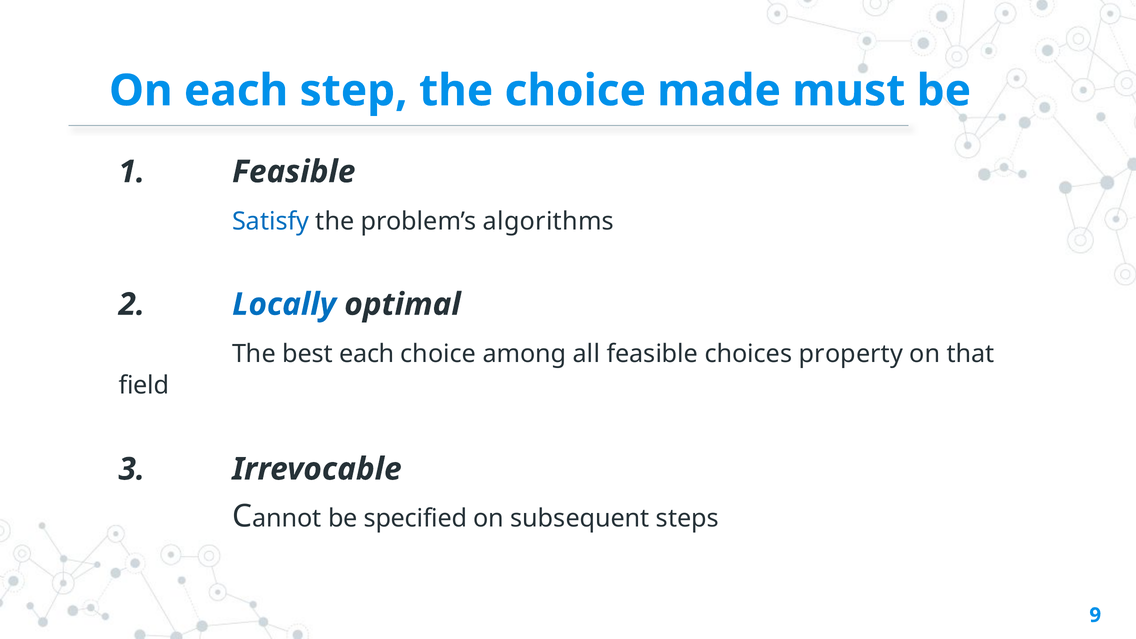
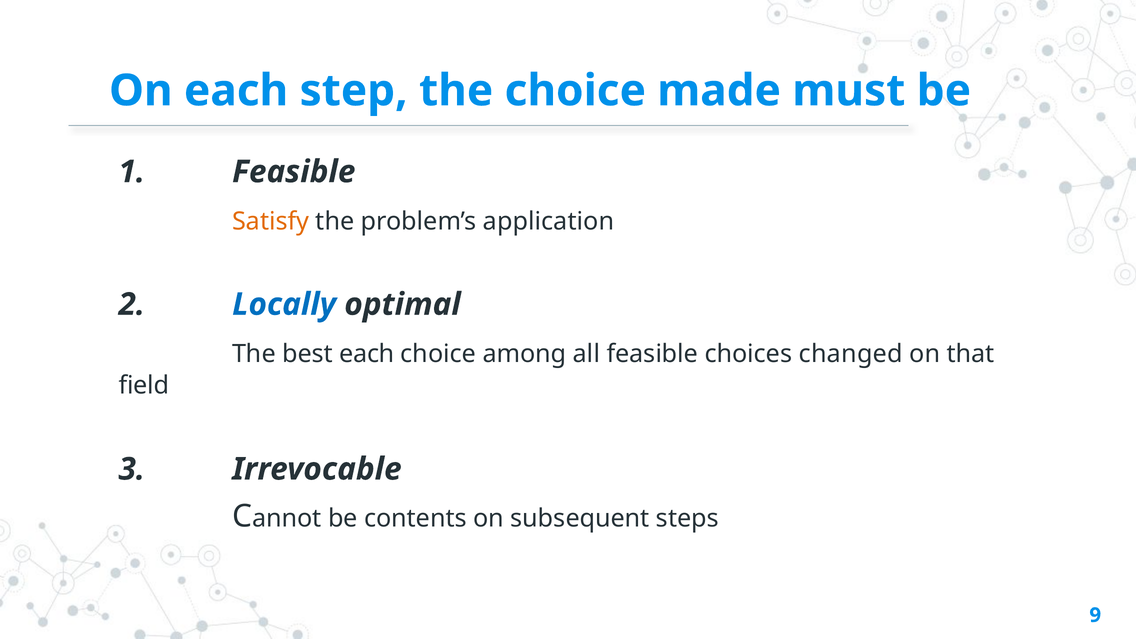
Satisfy colour: blue -> orange
algorithms: algorithms -> application
property: property -> changed
specified: specified -> contents
